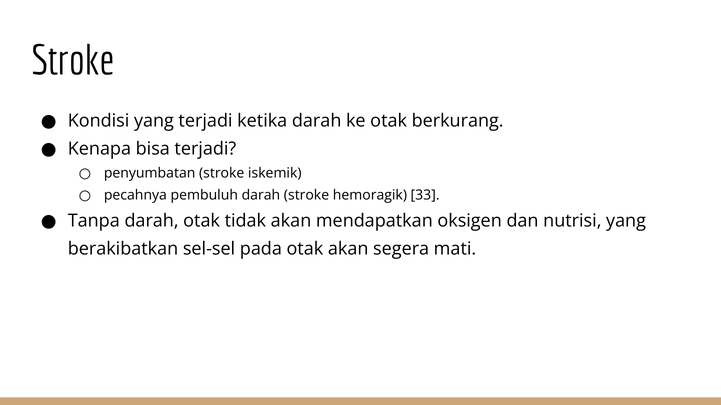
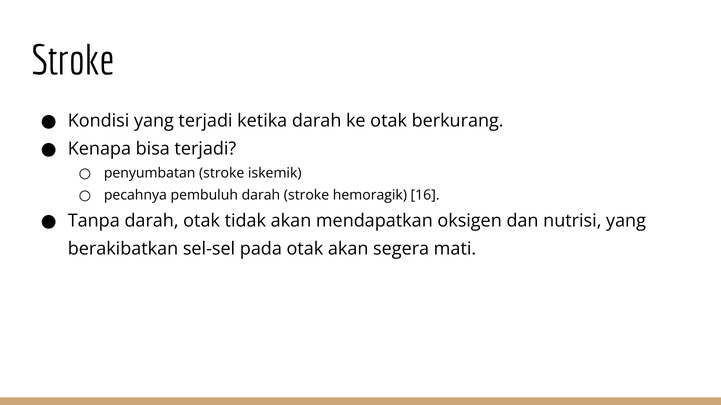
33: 33 -> 16
